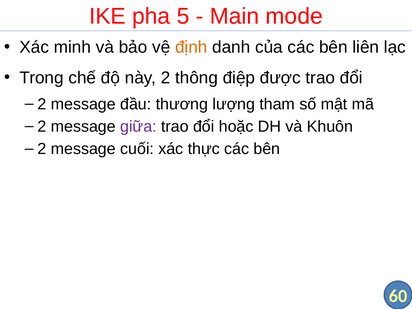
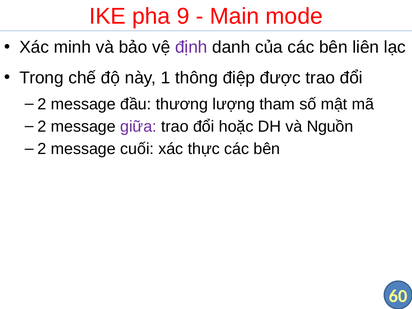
5: 5 -> 9
định colour: orange -> purple
2: 2 -> 1
Khuôn: Khuôn -> Nguồn
